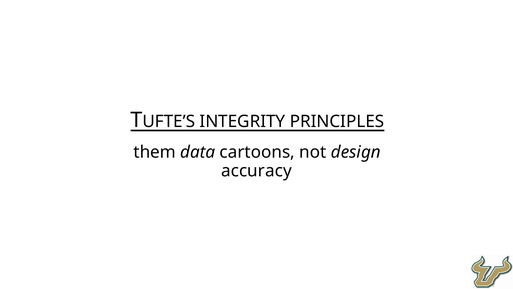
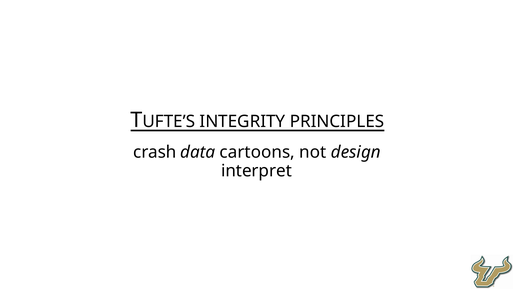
them: them -> crash
accuracy: accuracy -> interpret
